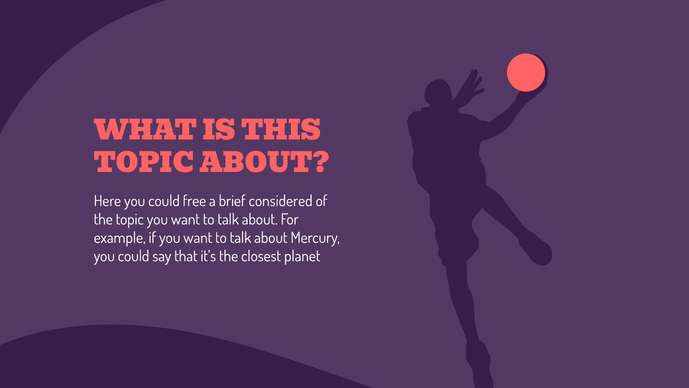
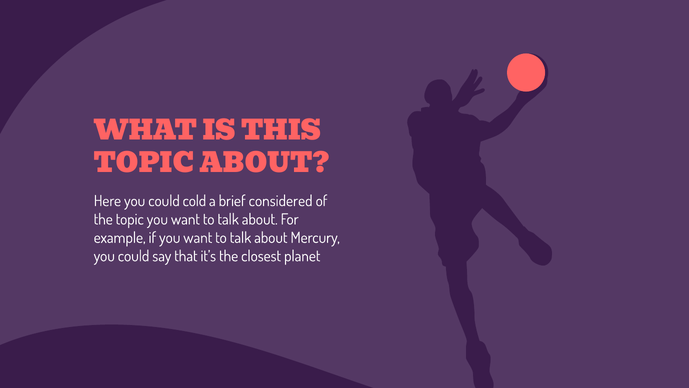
free: free -> cold
